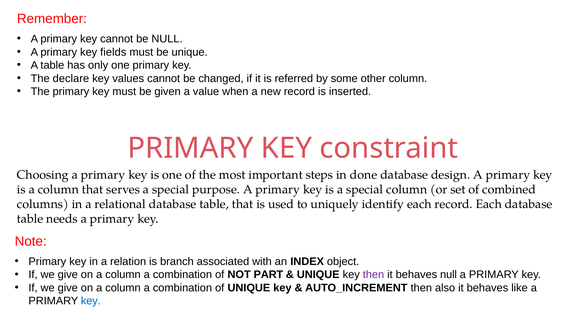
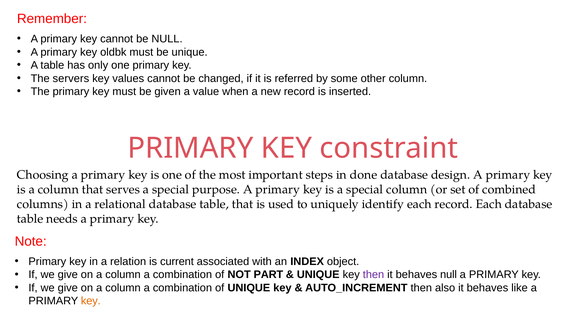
fields: fields -> oldbk
declare: declare -> servers
branch: branch -> current
key at (91, 302) colour: blue -> orange
